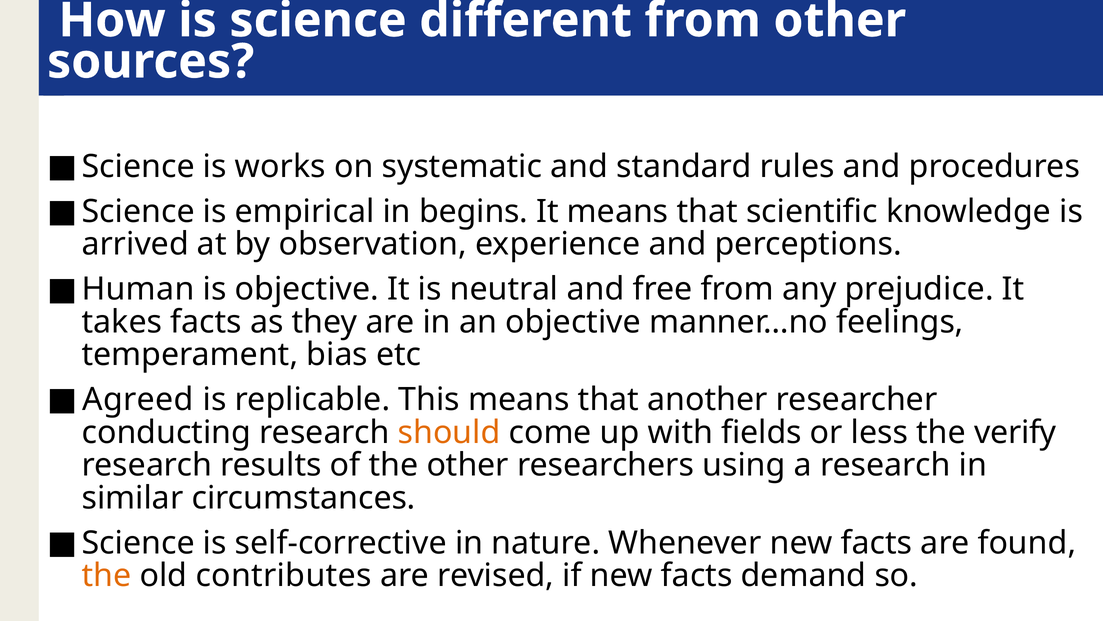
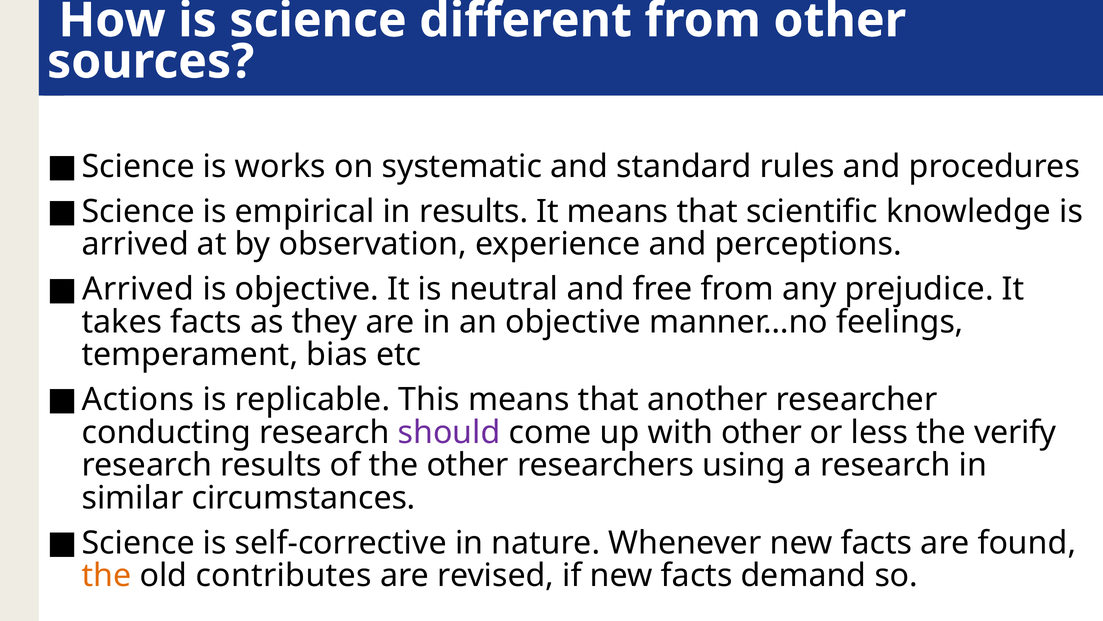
in begins: begins -> results
Human at (138, 289): Human -> Arrived
Agreed: Agreed -> Actions
should colour: orange -> purple
with fields: fields -> other
